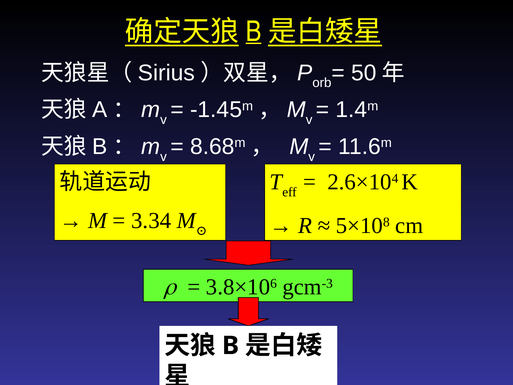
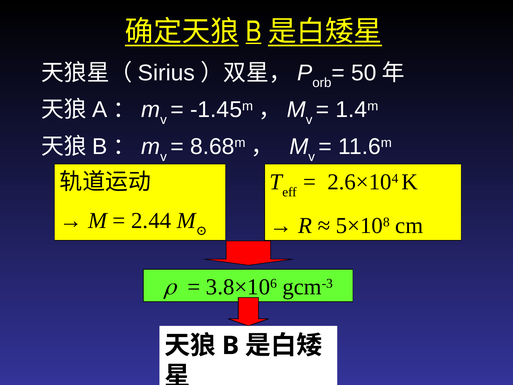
3.34: 3.34 -> 2.44
